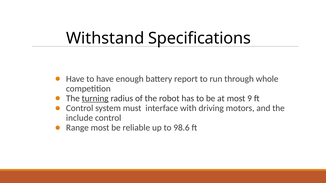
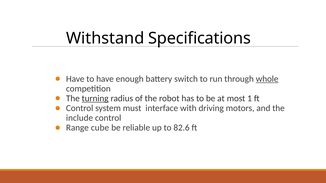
report: report -> switch
whole underline: none -> present
9: 9 -> 1
Range most: most -> cube
98.6: 98.6 -> 82.6
